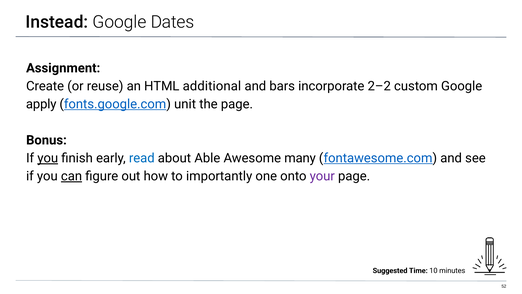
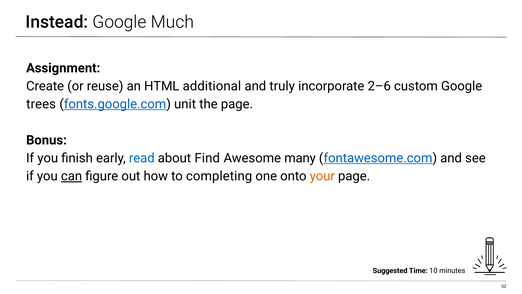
Dates: Dates -> Much
bars: bars -> truly
2–2: 2–2 -> 2–6
apply: apply -> trees
you at (48, 158) underline: present -> none
Able: Able -> Find
importantly: importantly -> completing
your colour: purple -> orange
